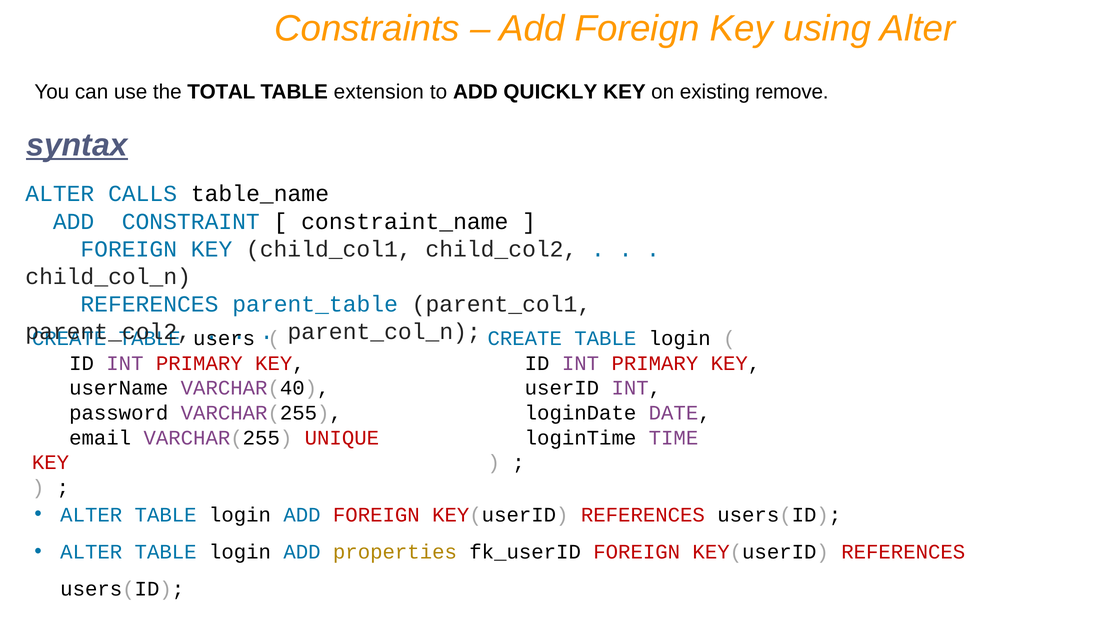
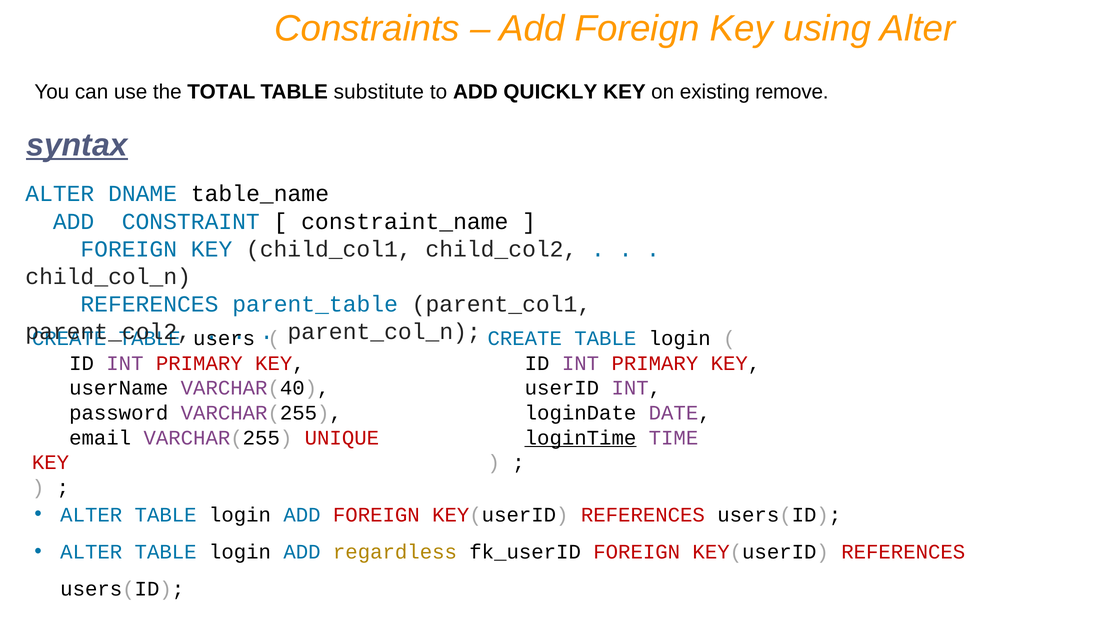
extension: extension -> substitute
CALLS: CALLS -> DNAME
loginTime underline: none -> present
properties: properties -> regardless
